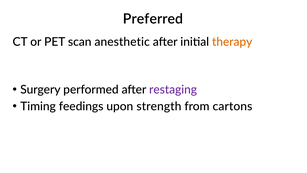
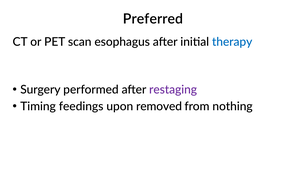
anesthetic: anesthetic -> esophagus
therapy colour: orange -> blue
strength: strength -> removed
cartons: cartons -> nothing
